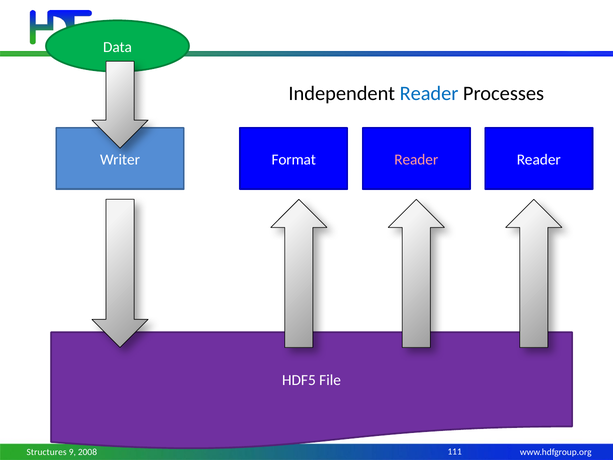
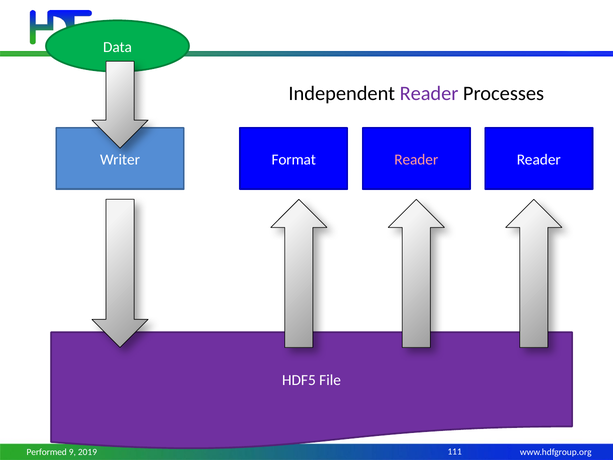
Reader at (429, 93) colour: blue -> purple
Structures: Structures -> Performed
2008: 2008 -> 2019
